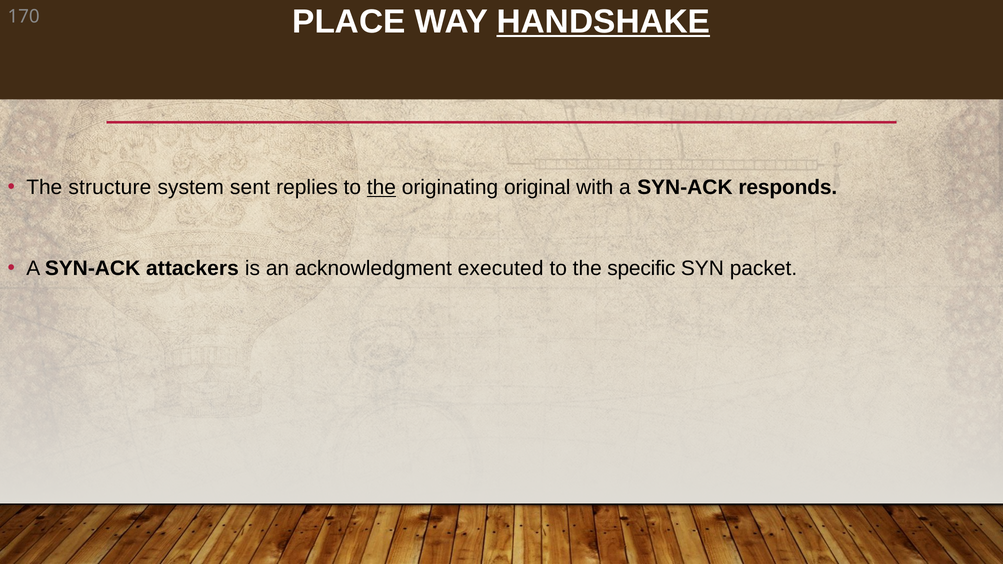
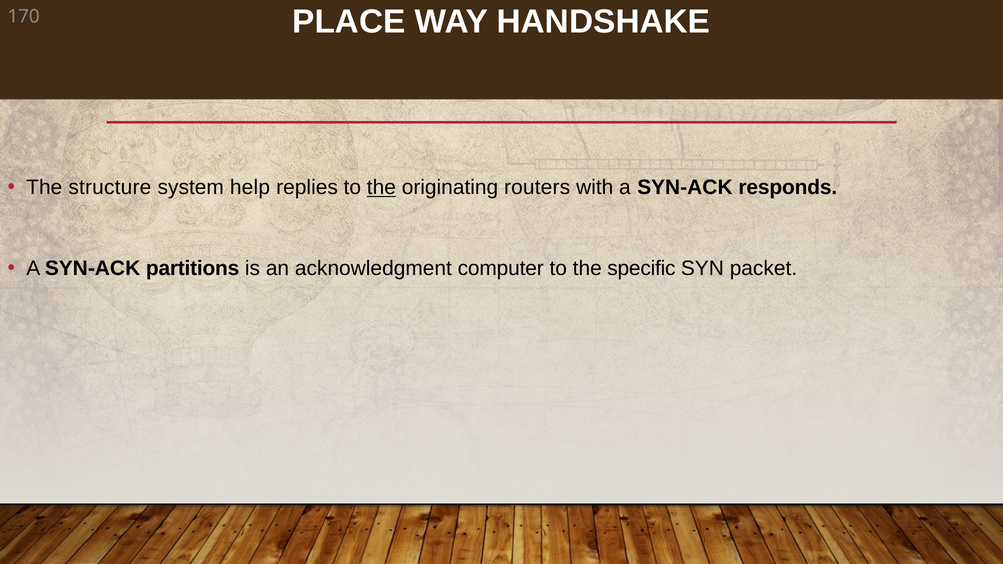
HANDSHAKE underline: present -> none
sent: sent -> help
original: original -> routers
attackers: attackers -> partitions
executed: executed -> computer
